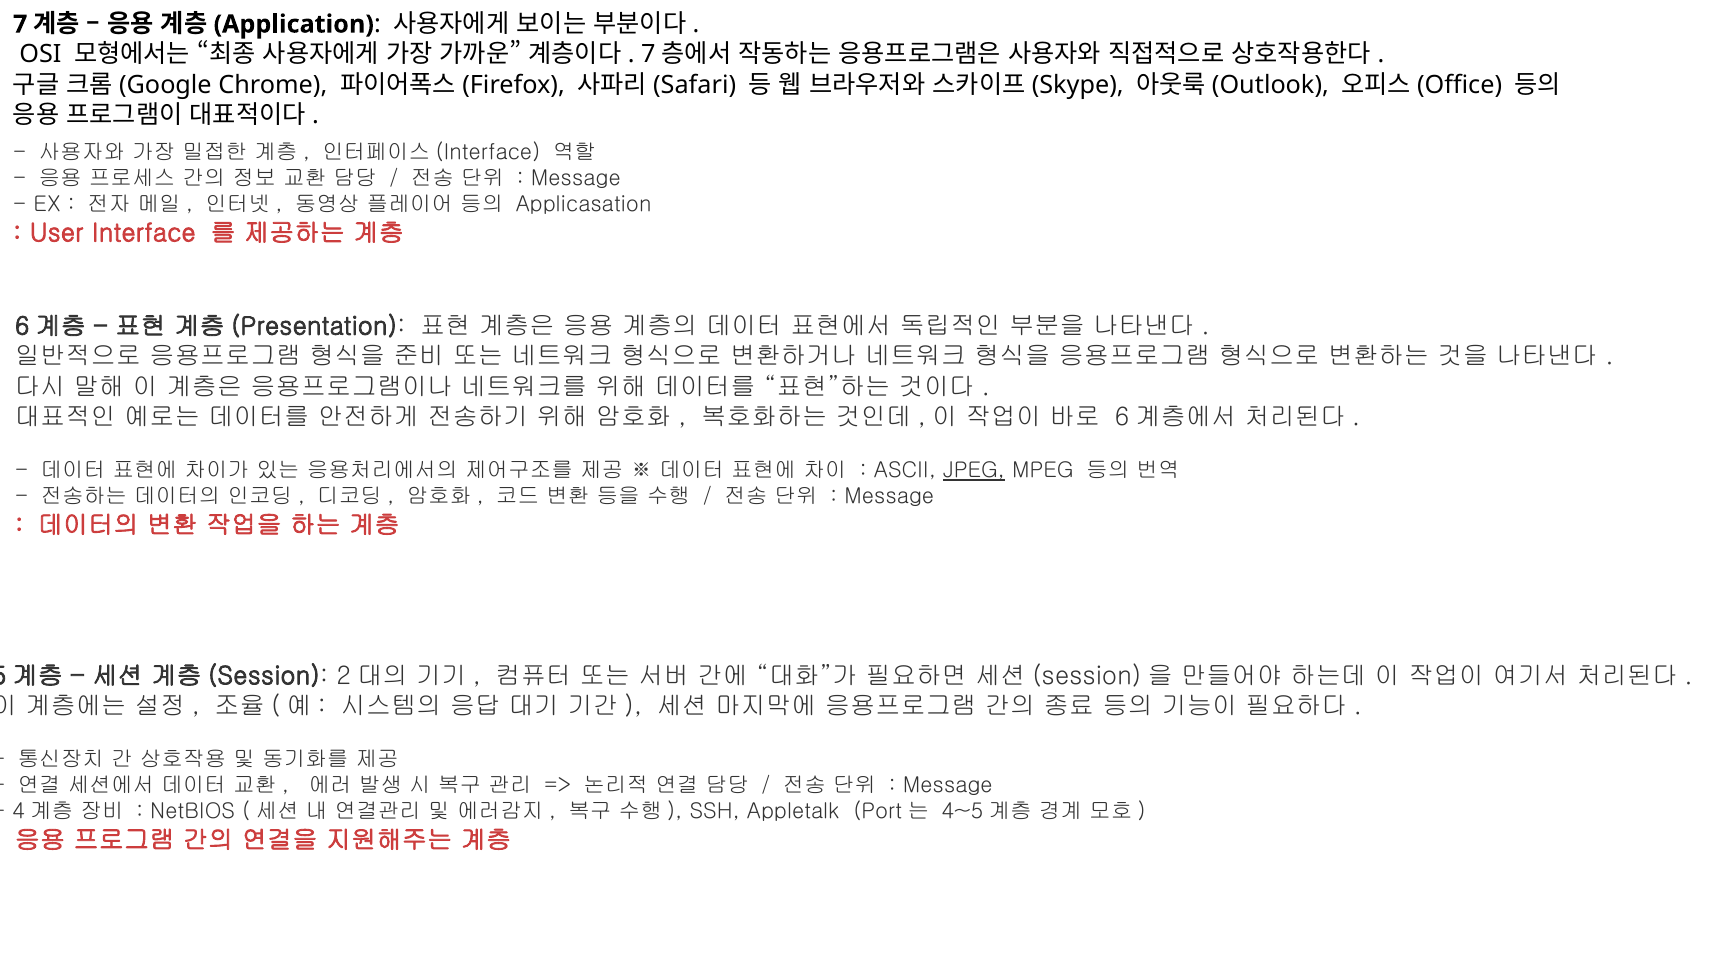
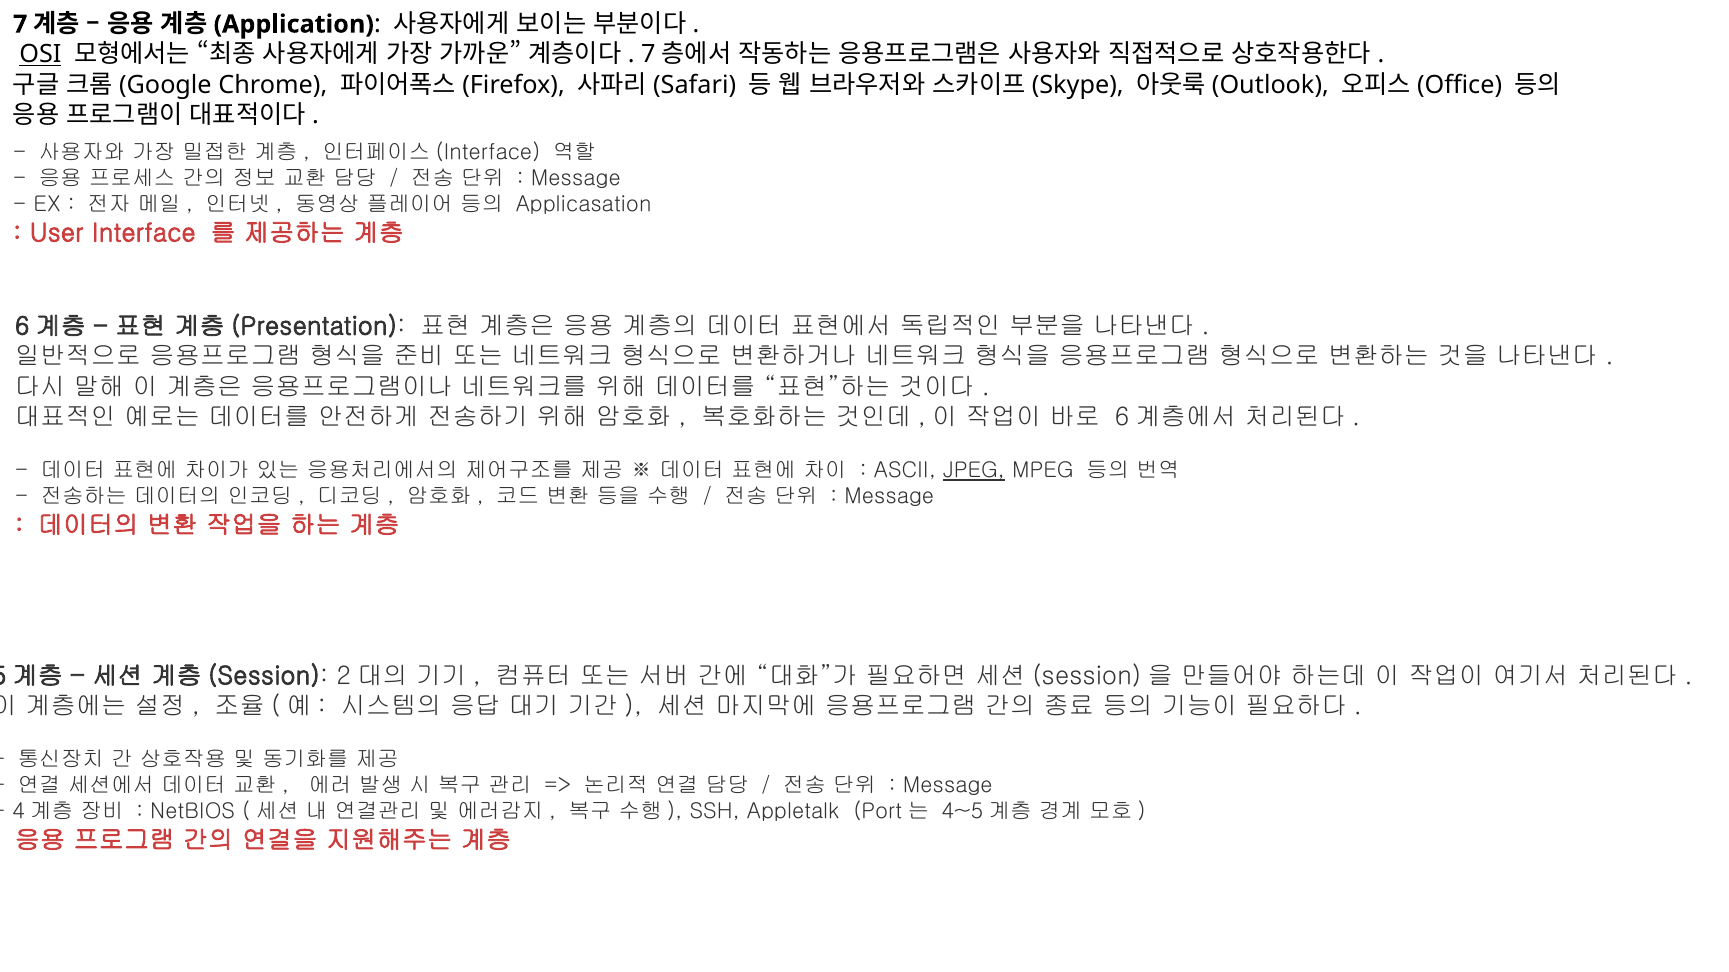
OSI underline: none -> present
